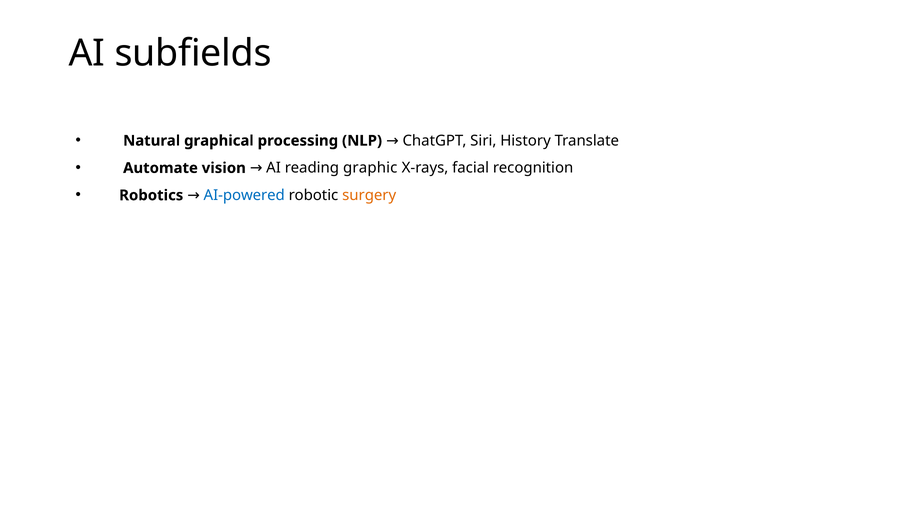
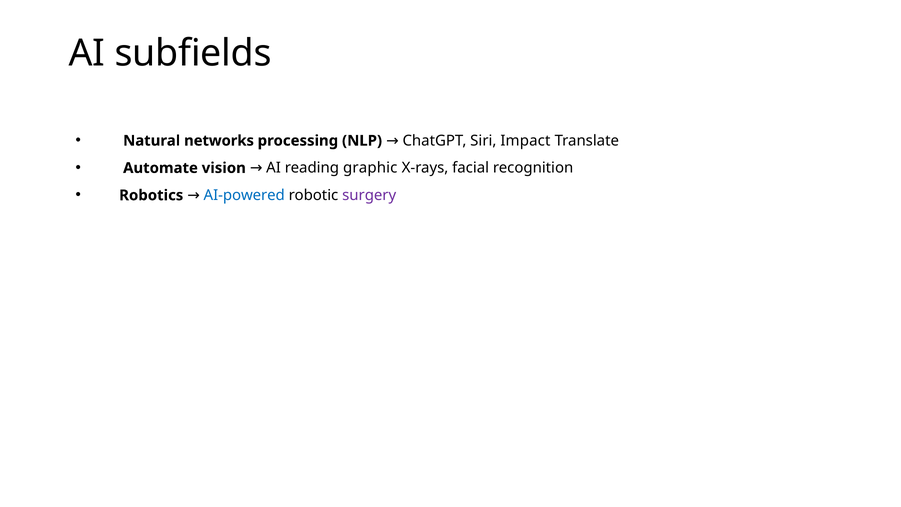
graphical: graphical -> networks
History: History -> Impact
surgery colour: orange -> purple
